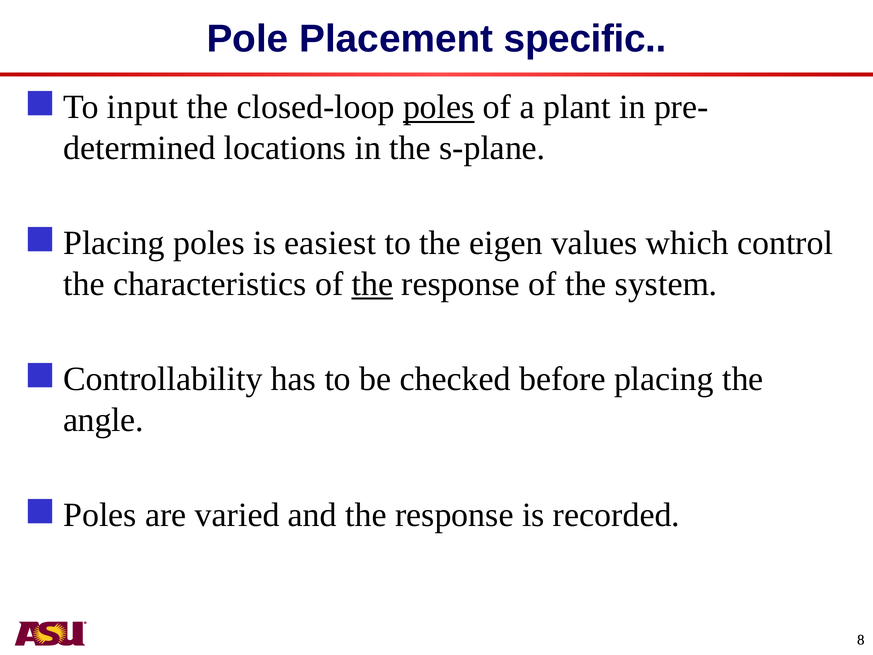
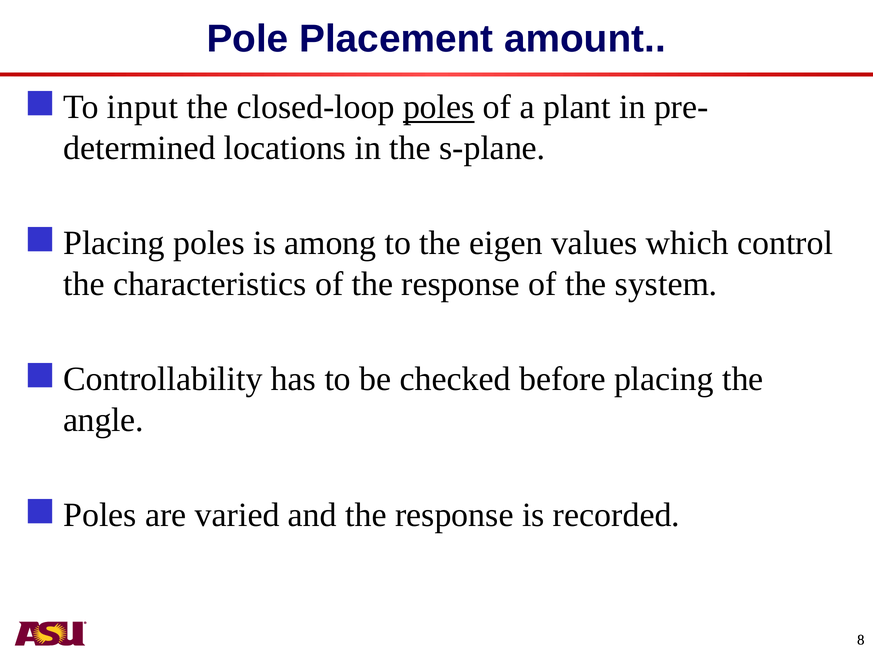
specific: specific -> amount
easiest: easiest -> among
the at (372, 284) underline: present -> none
